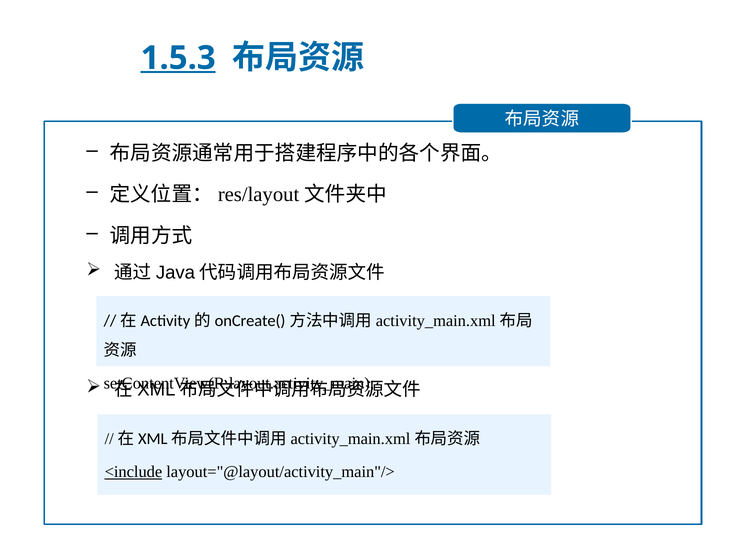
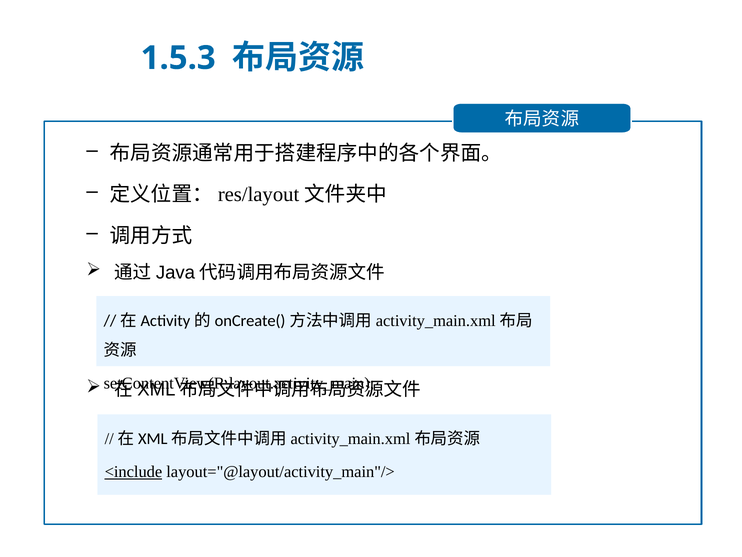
1.5.3 underline: present -> none
